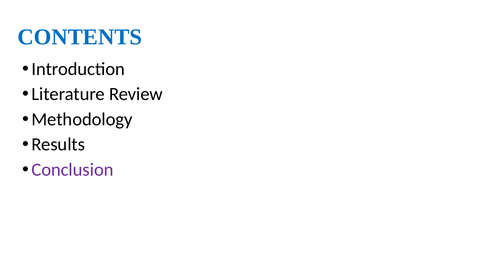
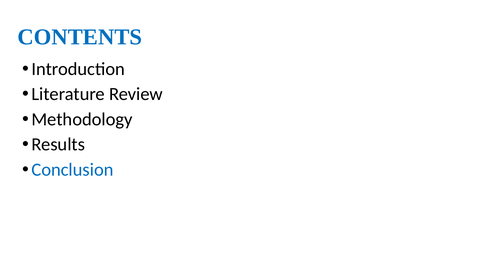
Conclusion colour: purple -> blue
